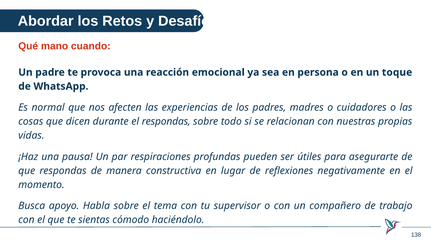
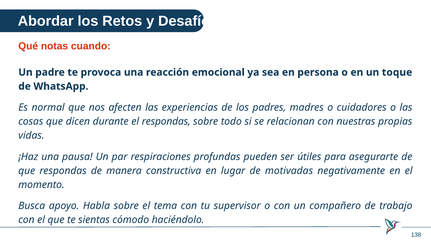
mano: mano -> notas
reflexiones: reflexiones -> motivadas
